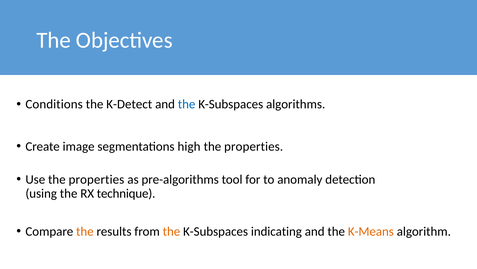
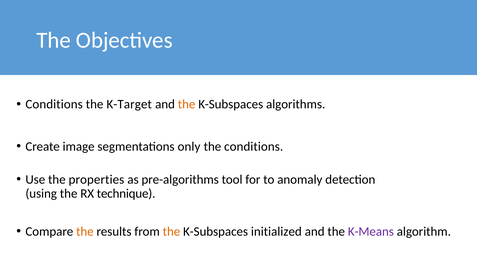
K-Detect: K-Detect -> K-Target
the at (187, 104) colour: blue -> orange
high: high -> only
properties at (254, 146): properties -> conditions
indicating: indicating -> initialized
K-Means colour: orange -> purple
